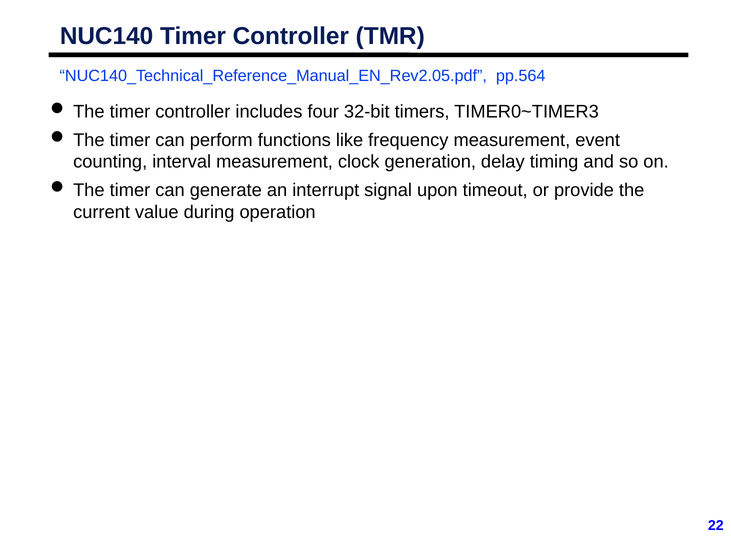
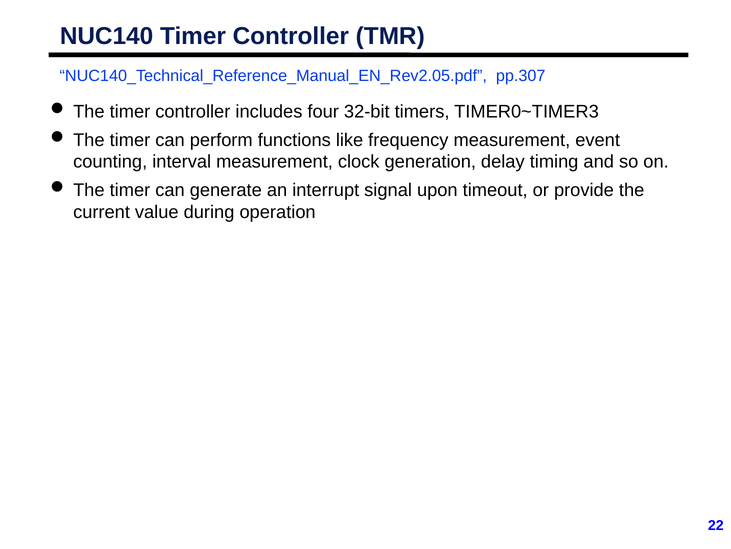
pp.564: pp.564 -> pp.307
